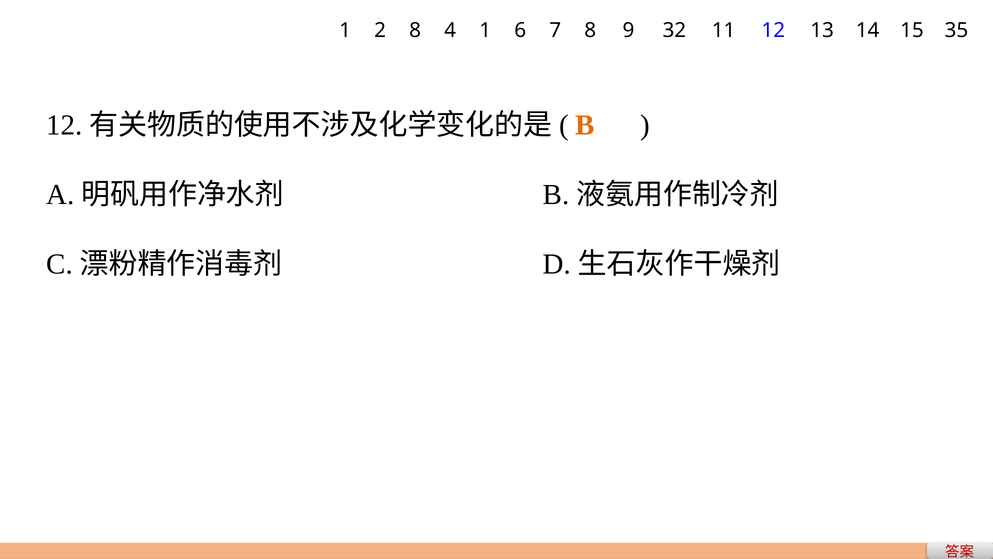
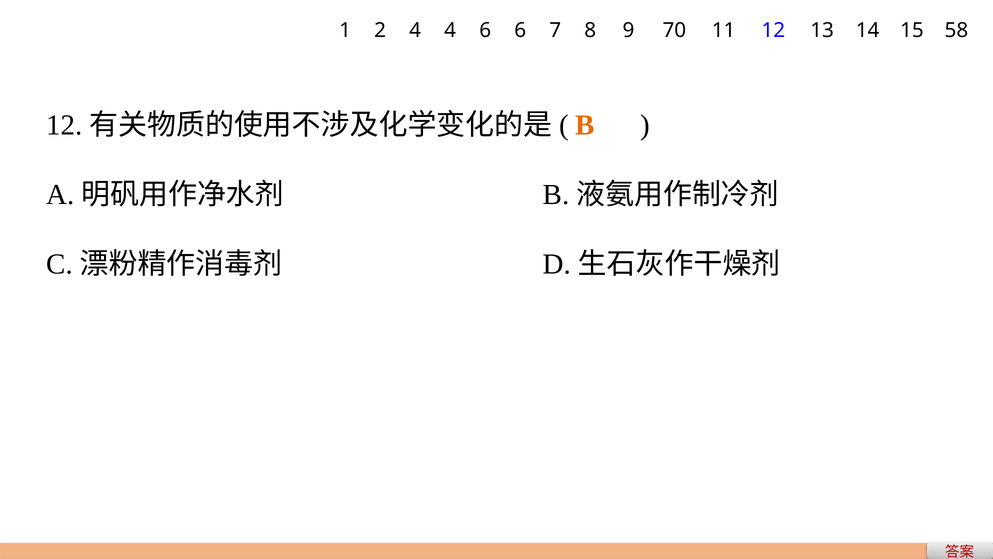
2 8: 8 -> 4
4 1: 1 -> 6
32: 32 -> 70
35: 35 -> 58
